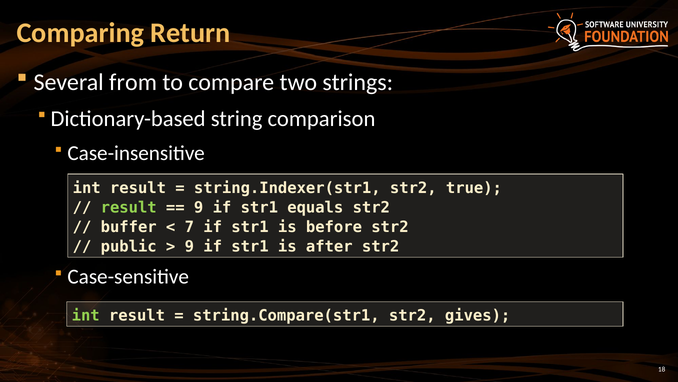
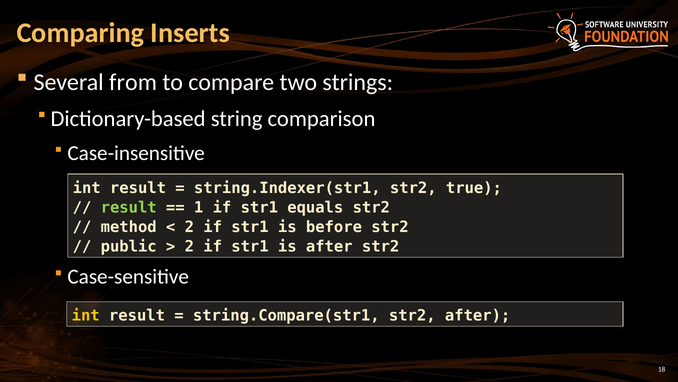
Return: Return -> Inserts
9 at (199, 207): 9 -> 1
buffer: buffer -> method
7 at (189, 227): 7 -> 2
9 at (189, 246): 9 -> 2
int at (86, 315) colour: light green -> yellow
str2 gives: gives -> after
